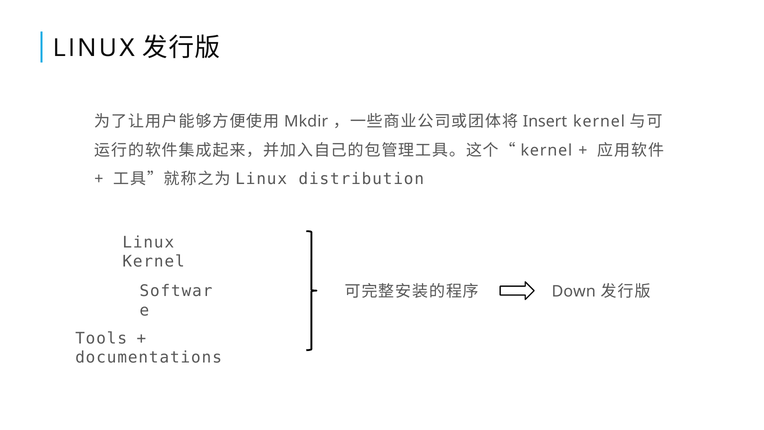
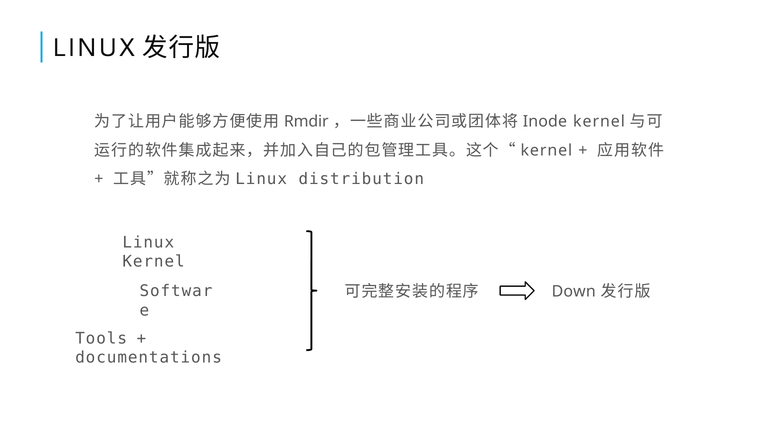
Mkdir: Mkdir -> Rmdir
Insert: Insert -> Inode
